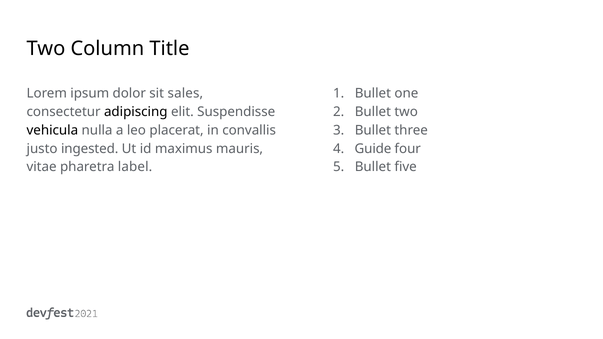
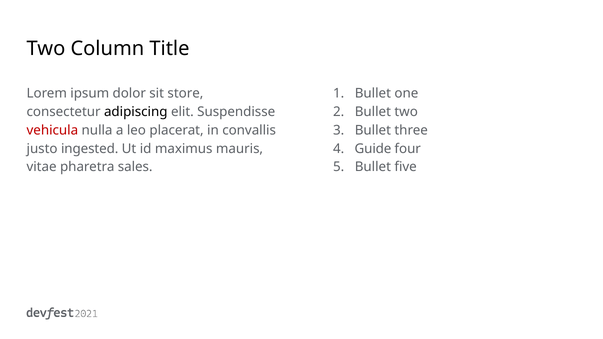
sales: sales -> store
vehicula colour: black -> red
label: label -> sales
